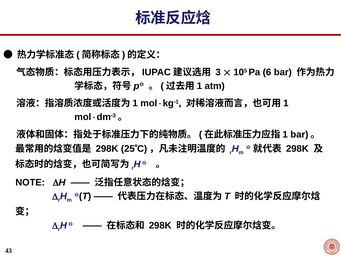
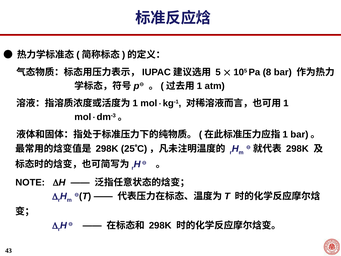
3: 3 -> 5
6: 6 -> 8
